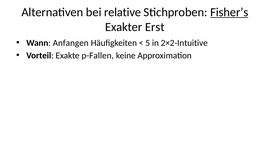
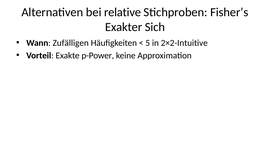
Fisher’s underline: present -> none
Erst: Erst -> Sich
Anfangen: Anfangen -> Zufälligen
p-Fallen: p-Fallen -> p-Power
